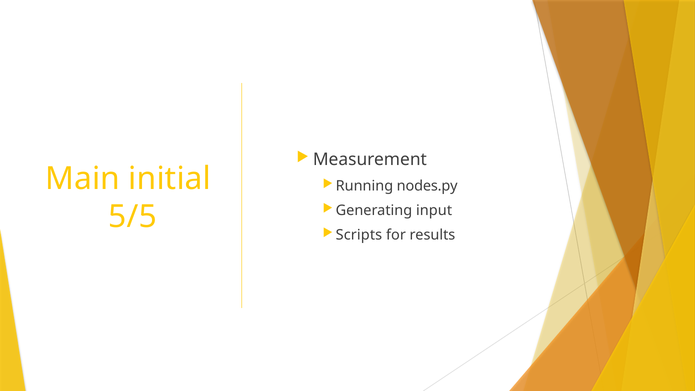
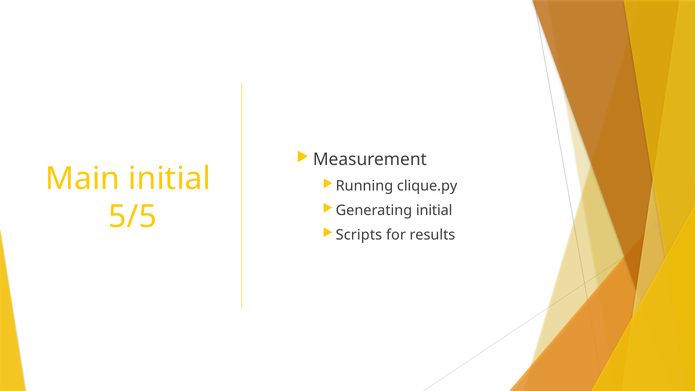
nodes.py: nodes.py -> clique.py
Generating input: input -> initial
